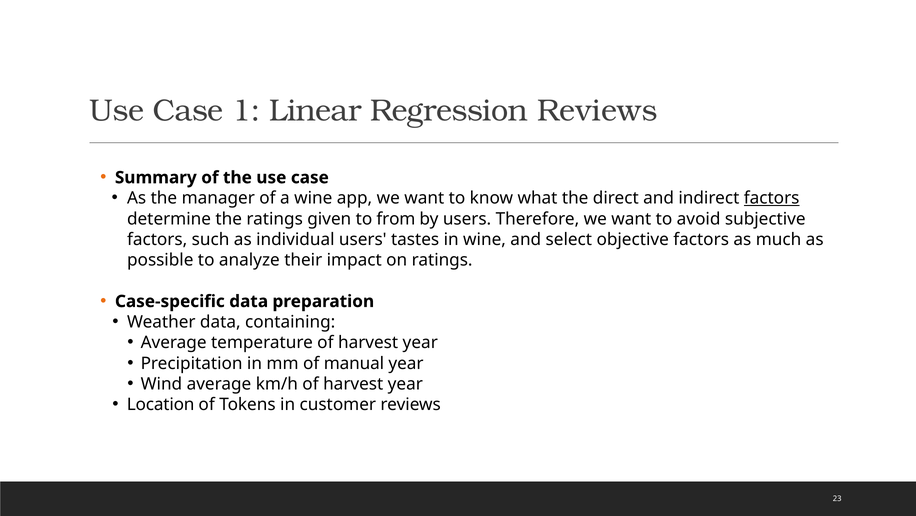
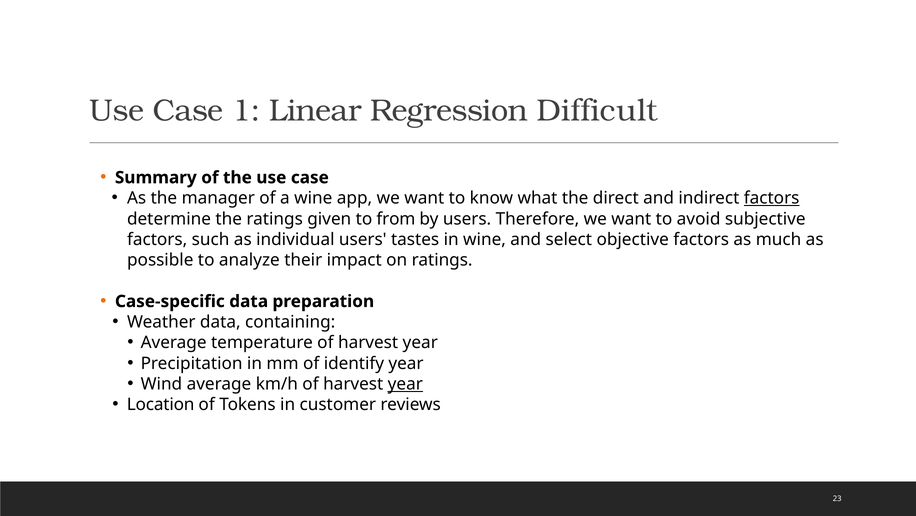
Regression Reviews: Reviews -> Difficult
manual: manual -> identify
year at (405, 383) underline: none -> present
